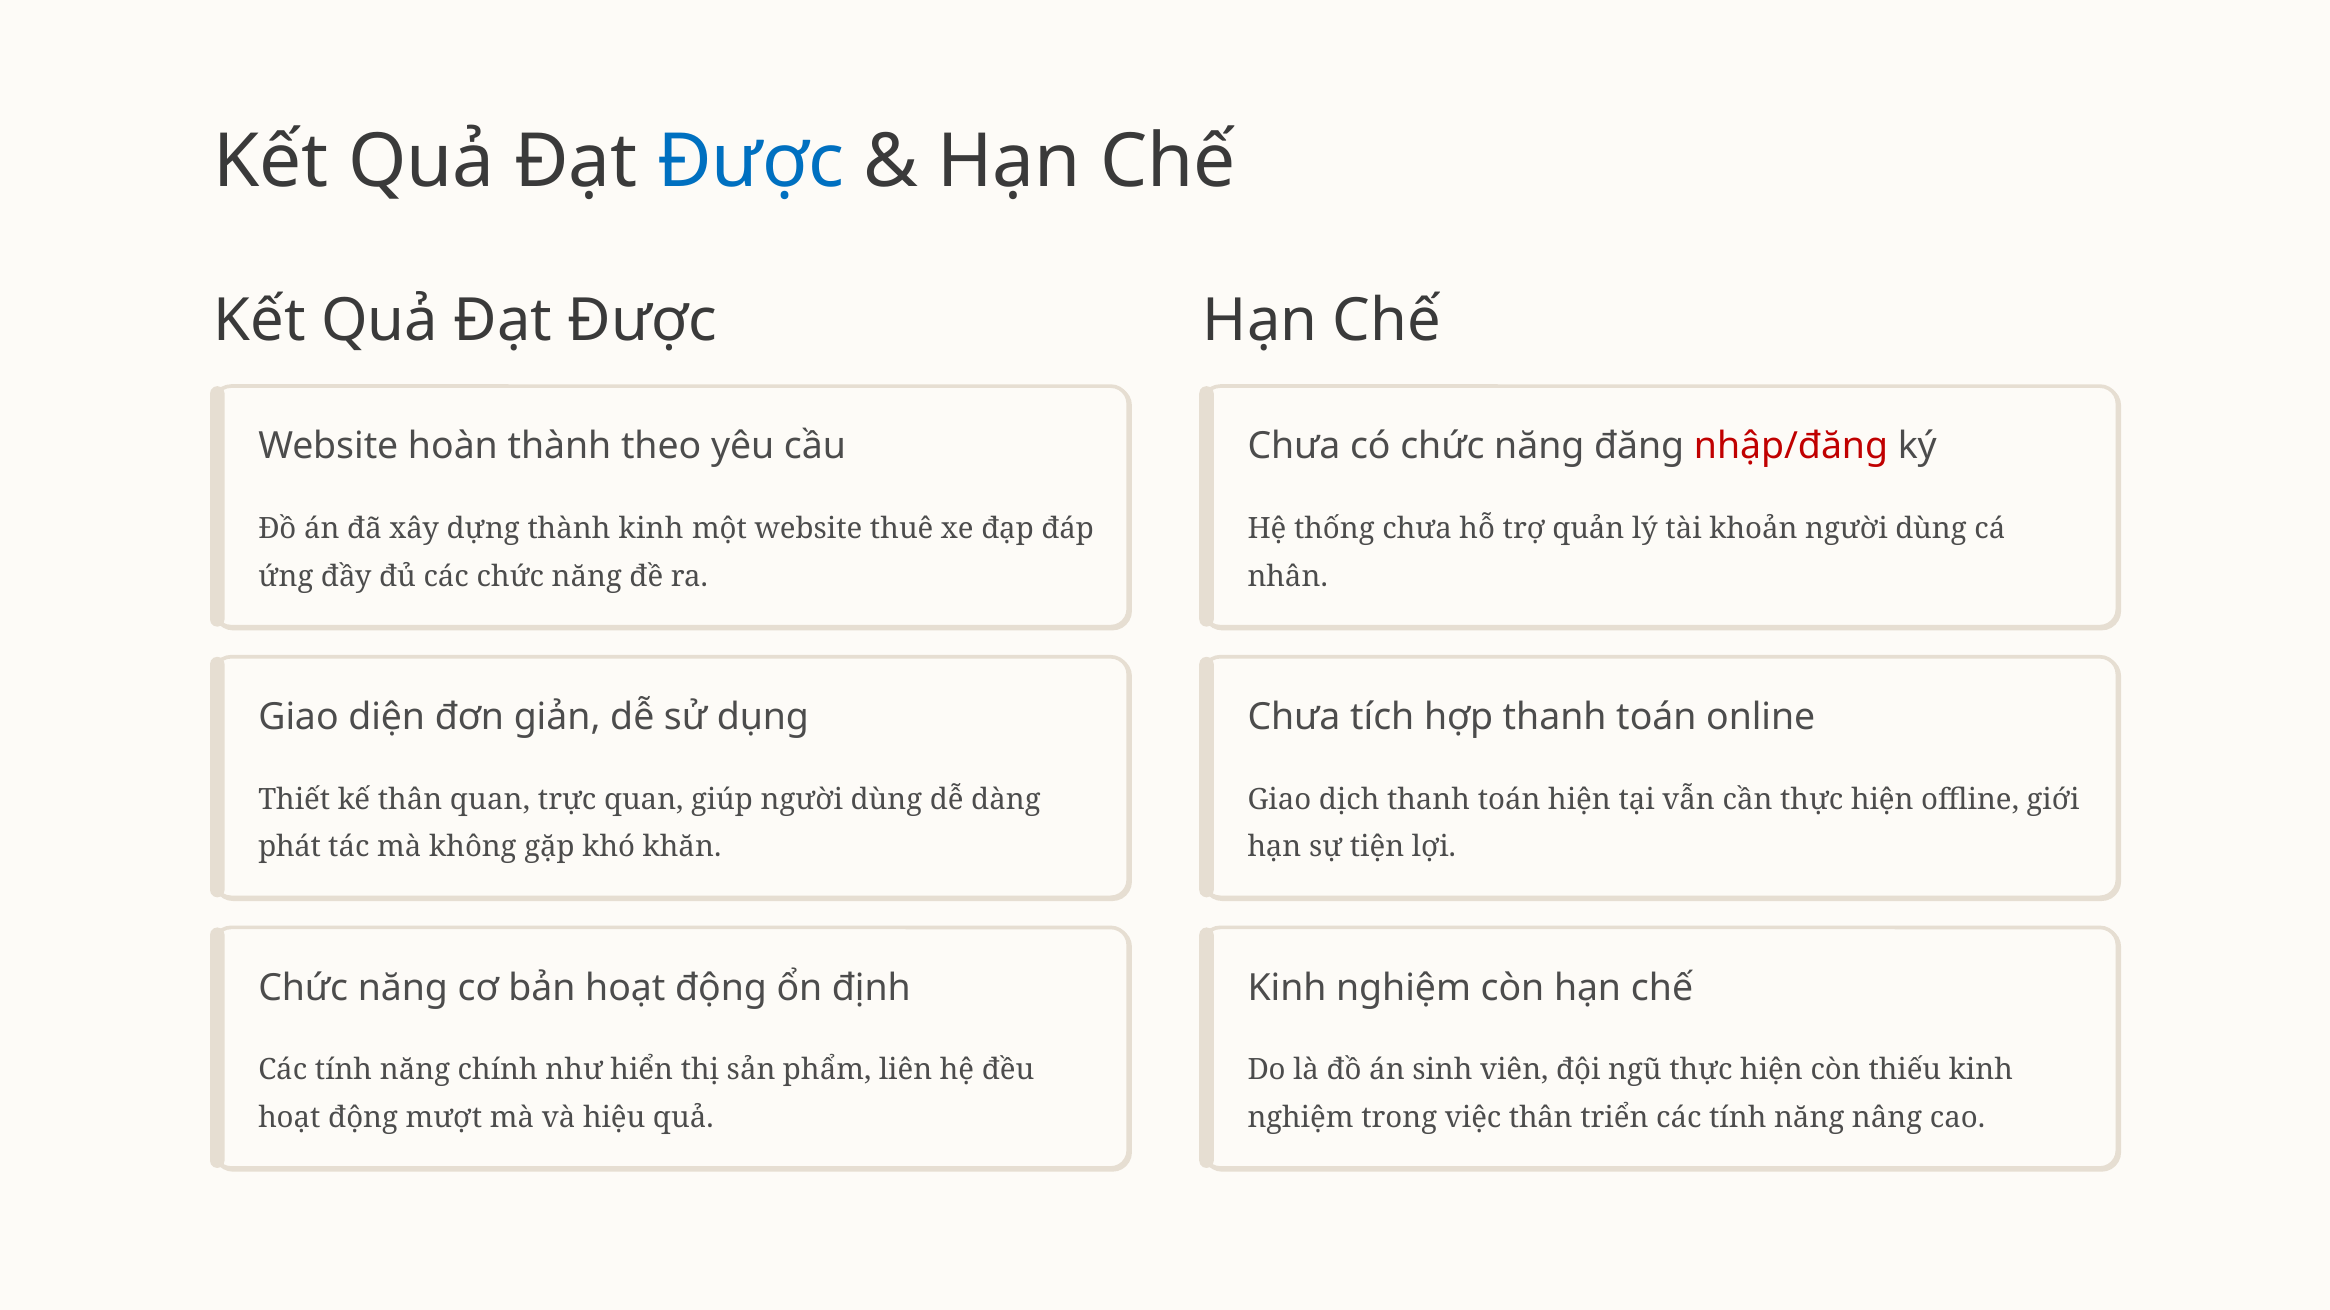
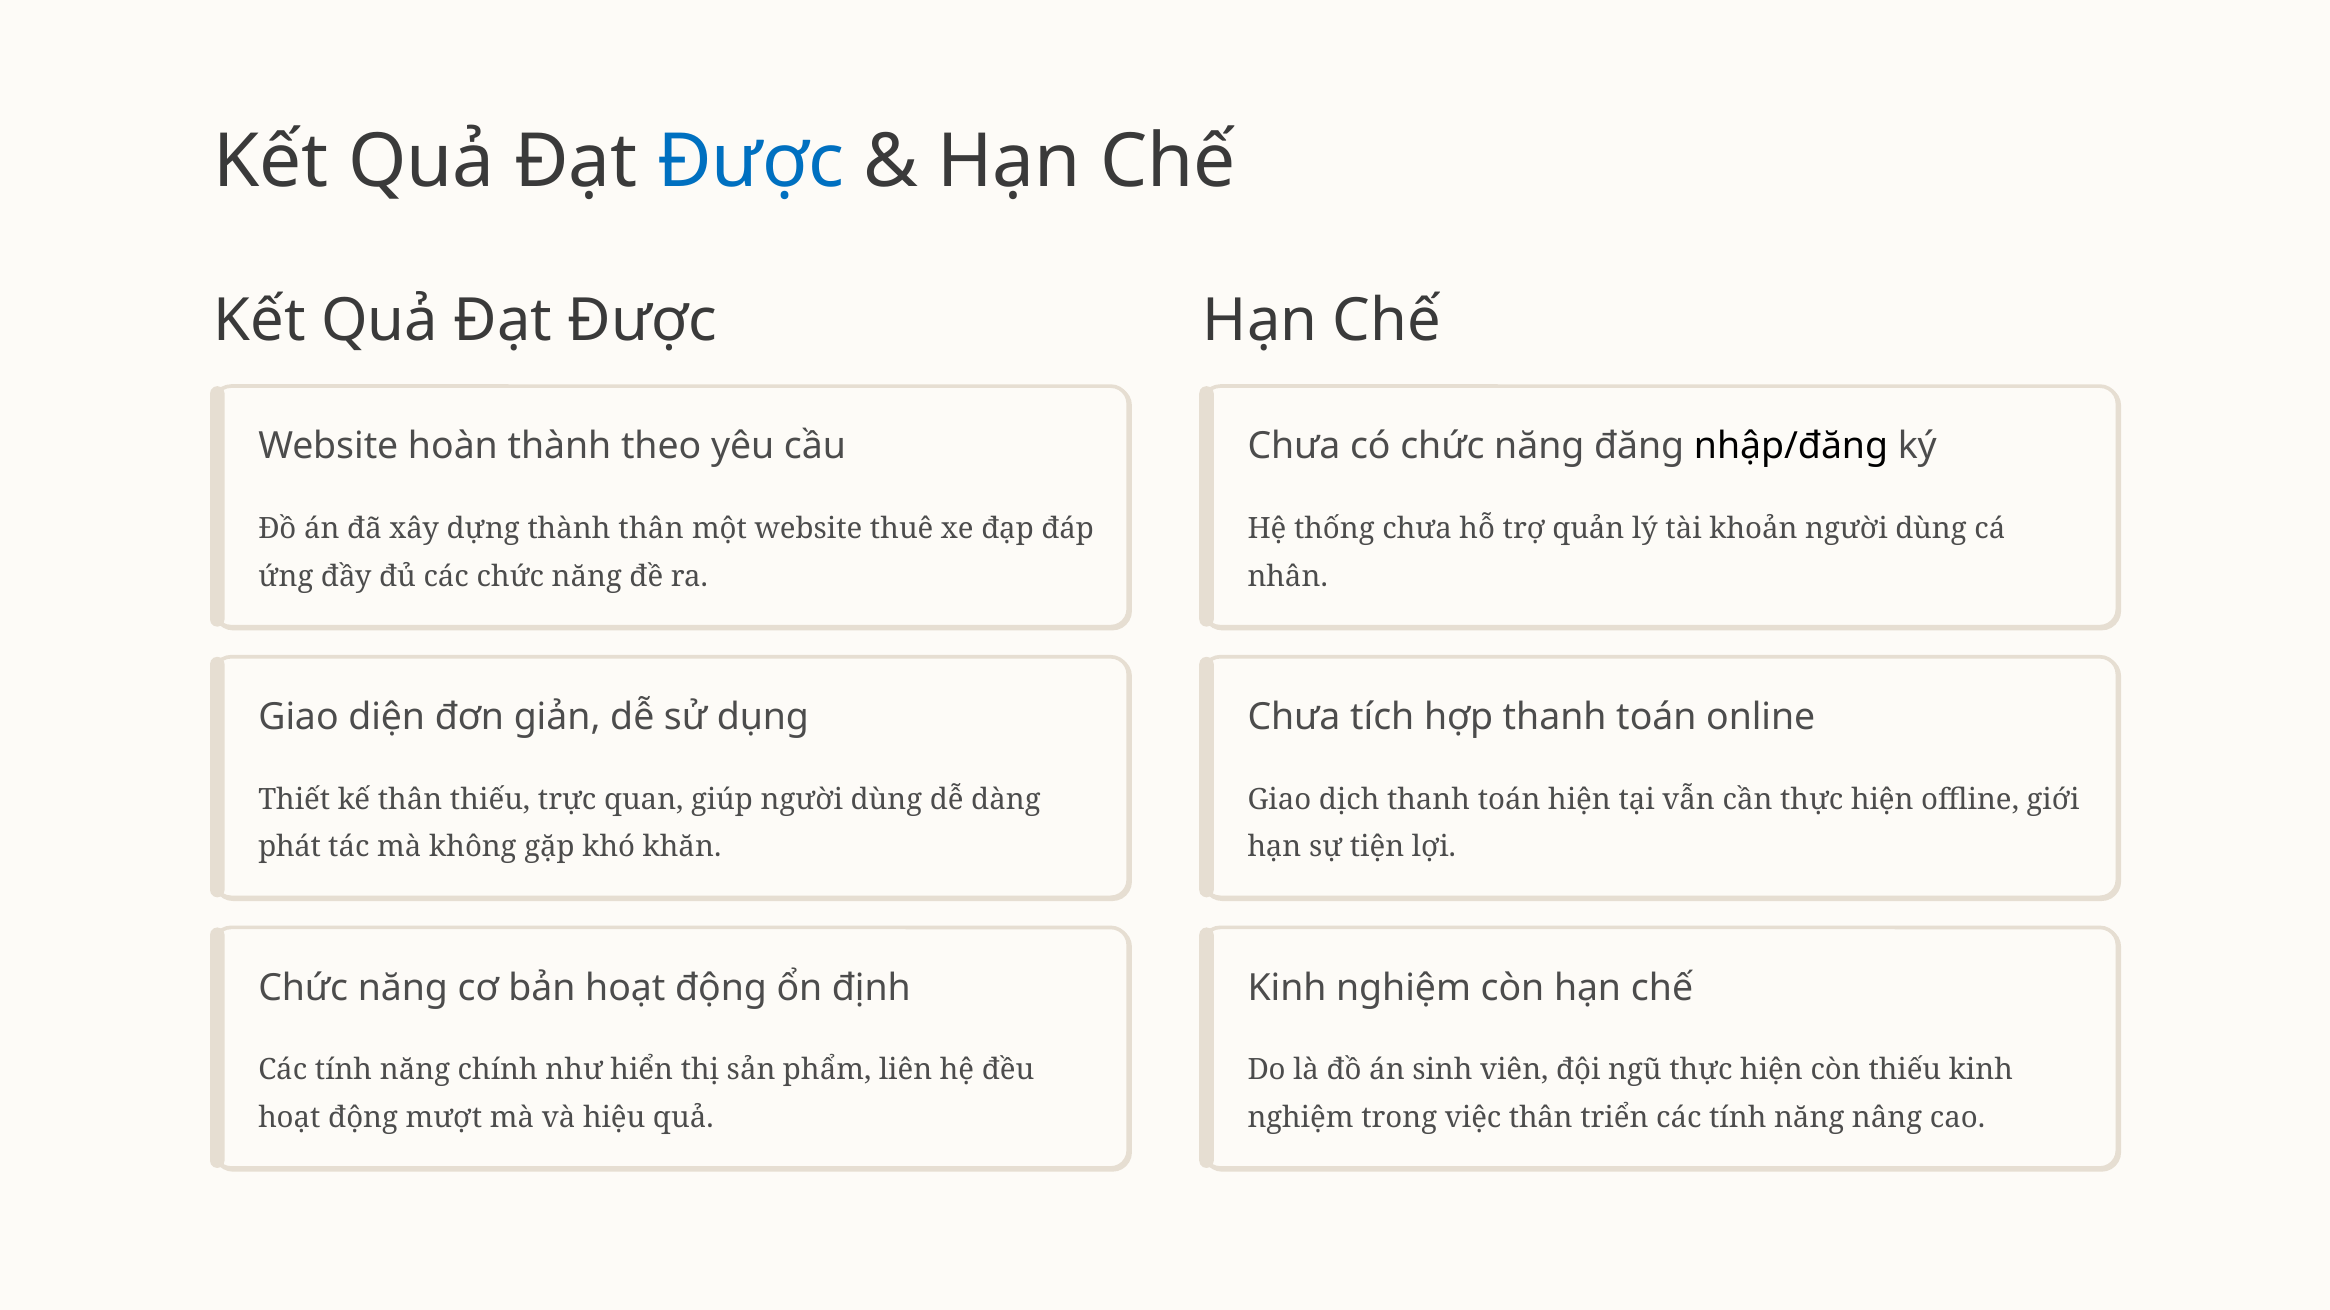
nhập/đăng colour: red -> black
thành kinh: kinh -> thân
thân quan: quan -> thiếu
